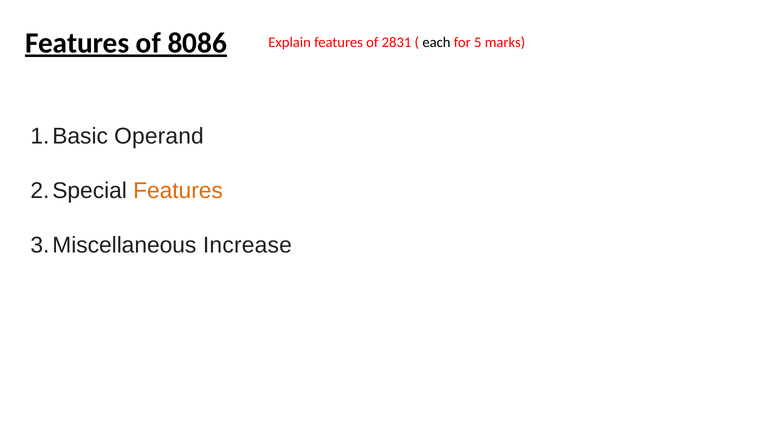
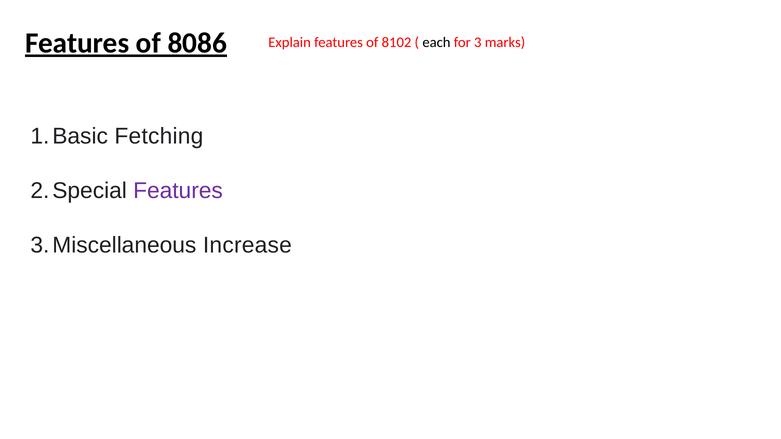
2831: 2831 -> 8102
5: 5 -> 3
Operand: Operand -> Fetching
Features at (178, 191) colour: orange -> purple
